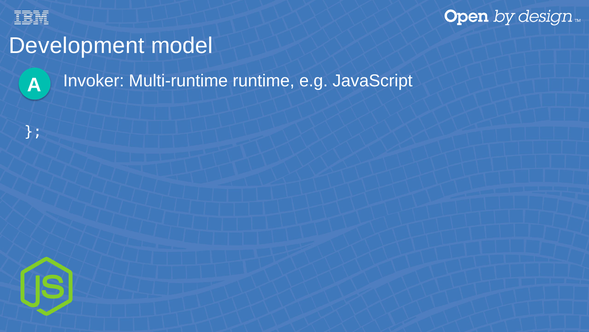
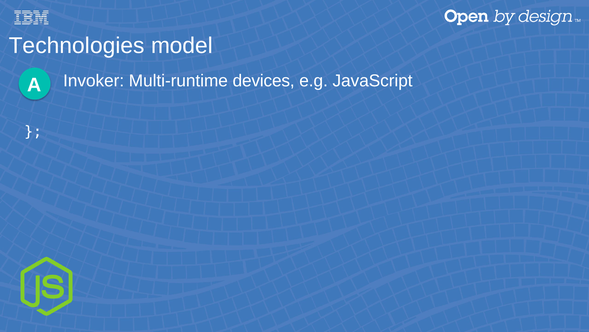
Development: Development -> Technologies
runtime: runtime -> devices
